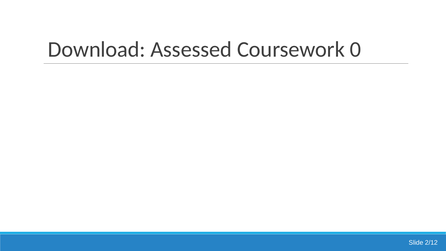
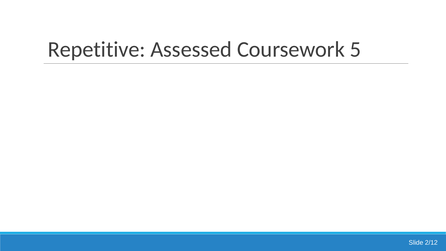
Download: Download -> Repetitive
0: 0 -> 5
